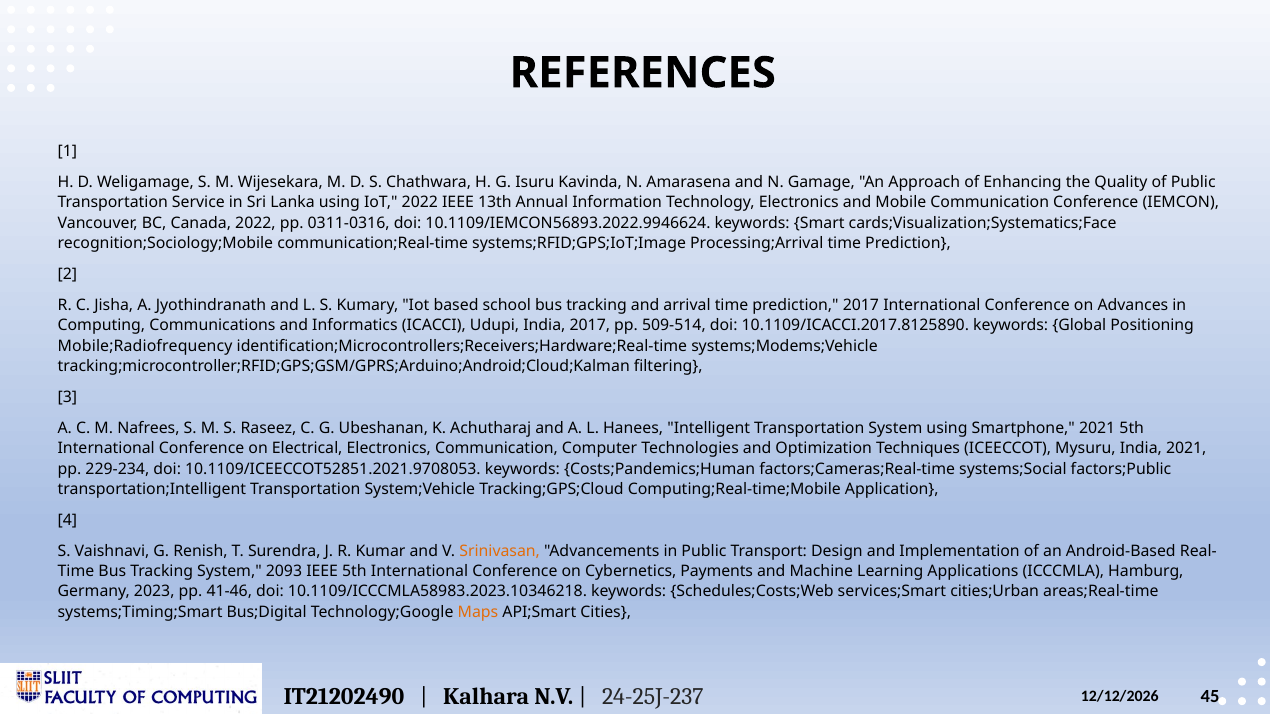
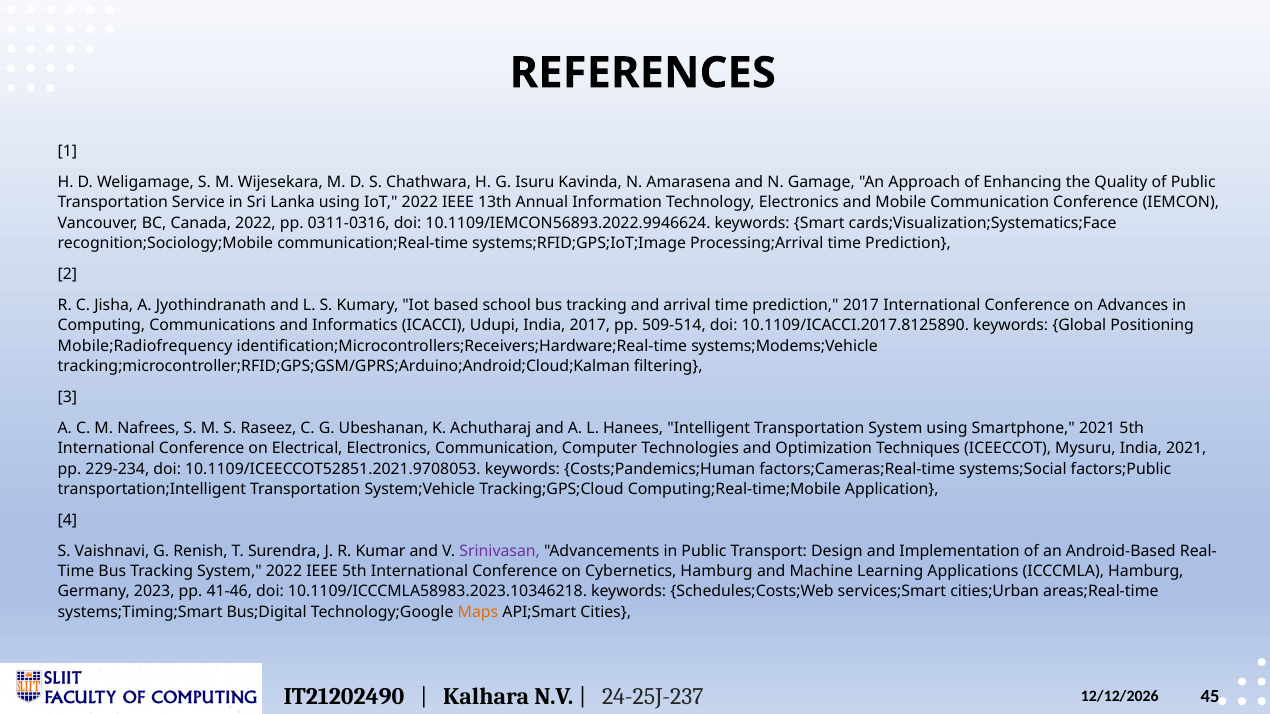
Srinivasan colour: orange -> purple
System 2093: 2093 -> 2022
Cybernetics Payments: Payments -> Hamburg
